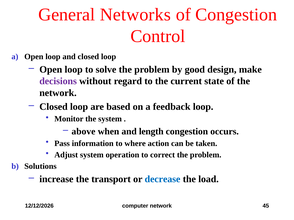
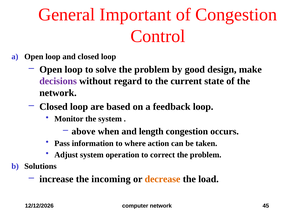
Networks: Networks -> Important
transport: transport -> incoming
decrease colour: blue -> orange
